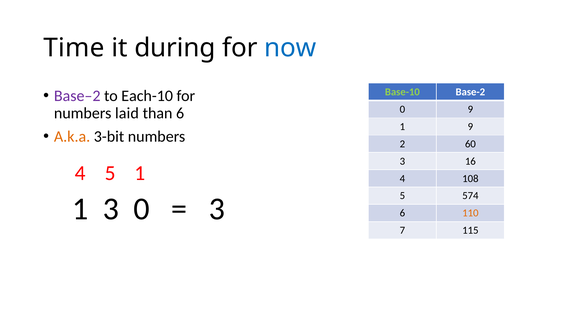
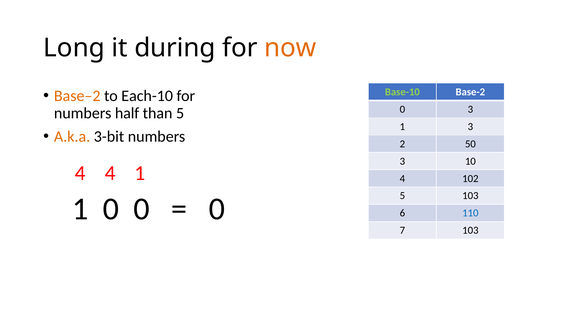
Time: Time -> Long
now colour: blue -> orange
Base–2 colour: purple -> orange
0 9: 9 -> 3
laid: laid -> half
than 6: 6 -> 5
1 9: 9 -> 3
60: 60 -> 50
16: 16 -> 10
4 5: 5 -> 4
108: 108 -> 102
5 574: 574 -> 103
1 3: 3 -> 0
3 at (217, 209): 3 -> 0
110 colour: orange -> blue
7 115: 115 -> 103
